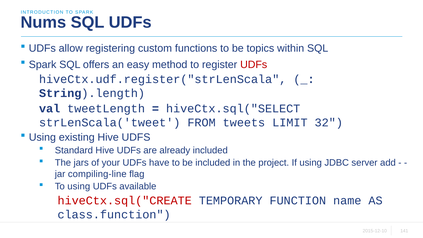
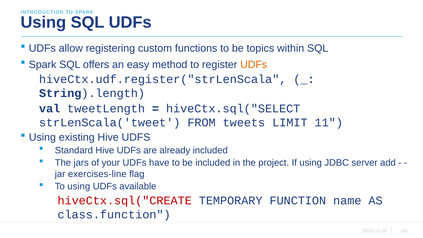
Nums at (43, 22): Nums -> Using
UDFs at (254, 65) colour: red -> orange
32: 32 -> 11
compiling-line: compiling-line -> exercises-line
